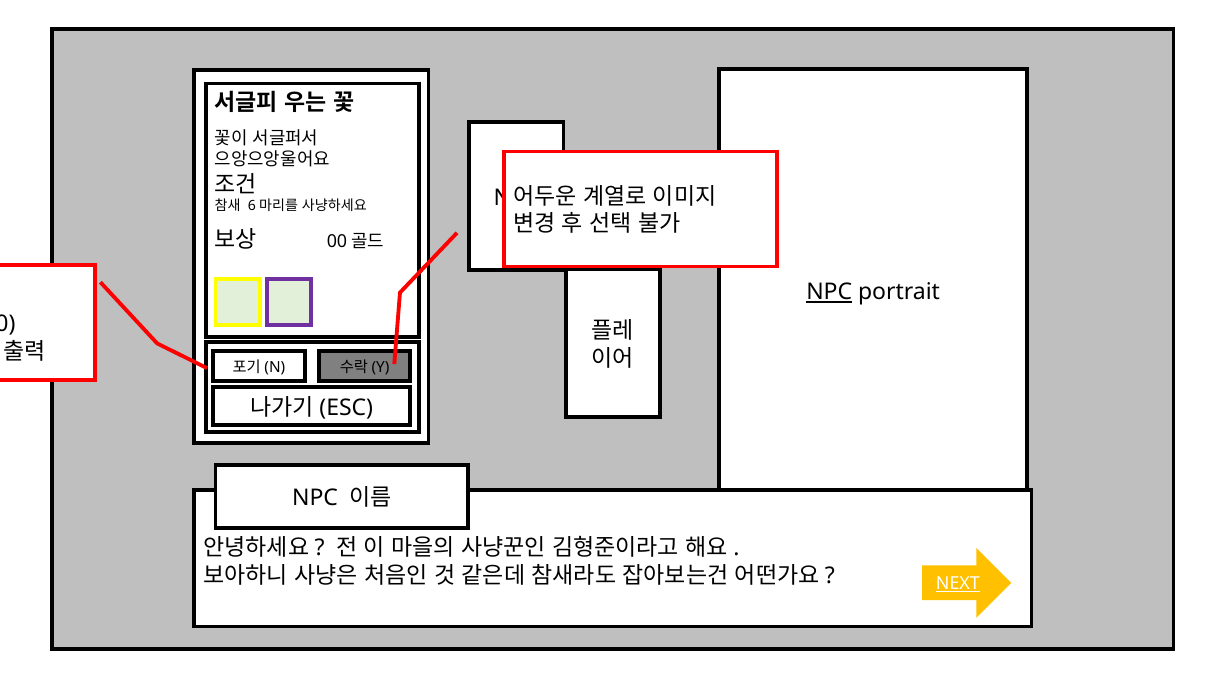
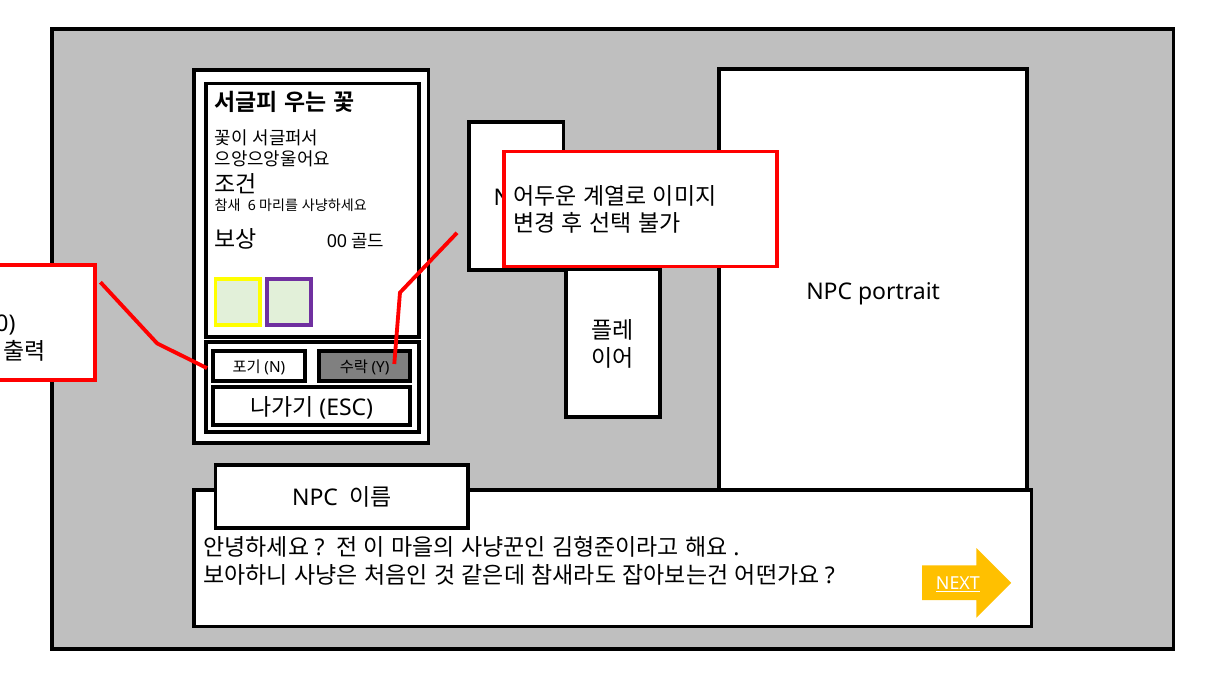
NPC at (829, 292) underline: present -> none
